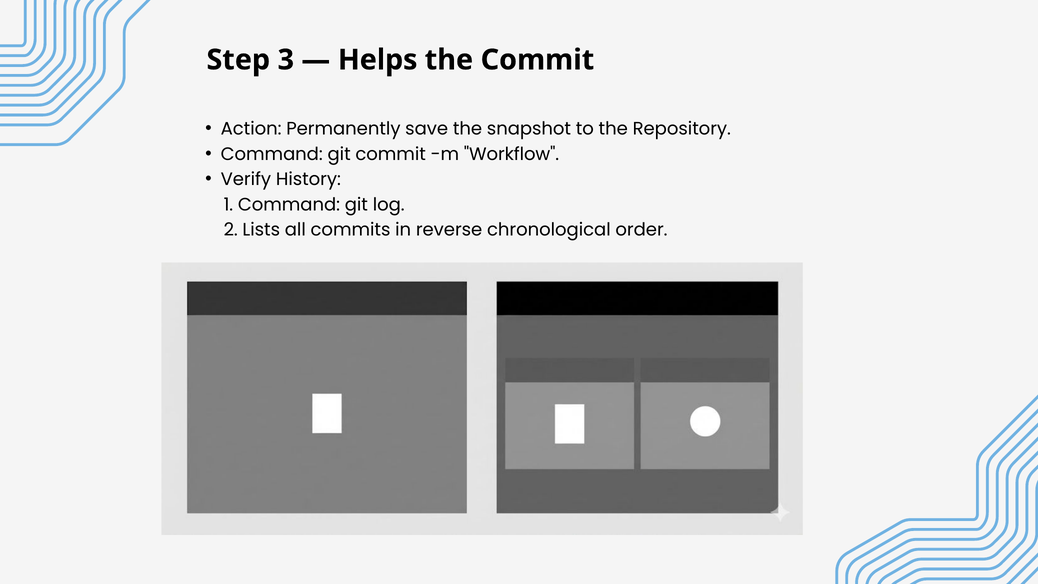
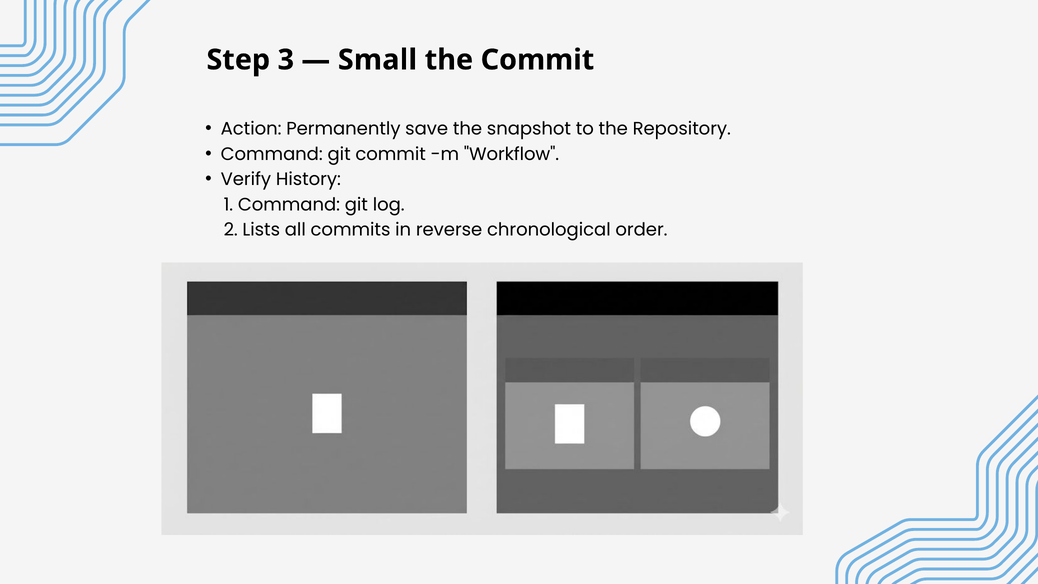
Helps: Helps -> Small
